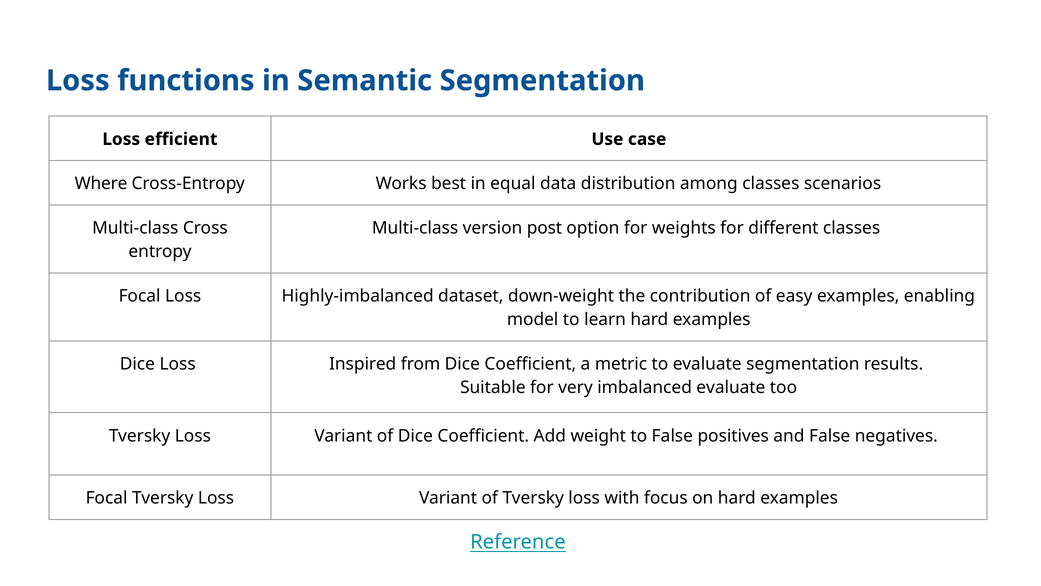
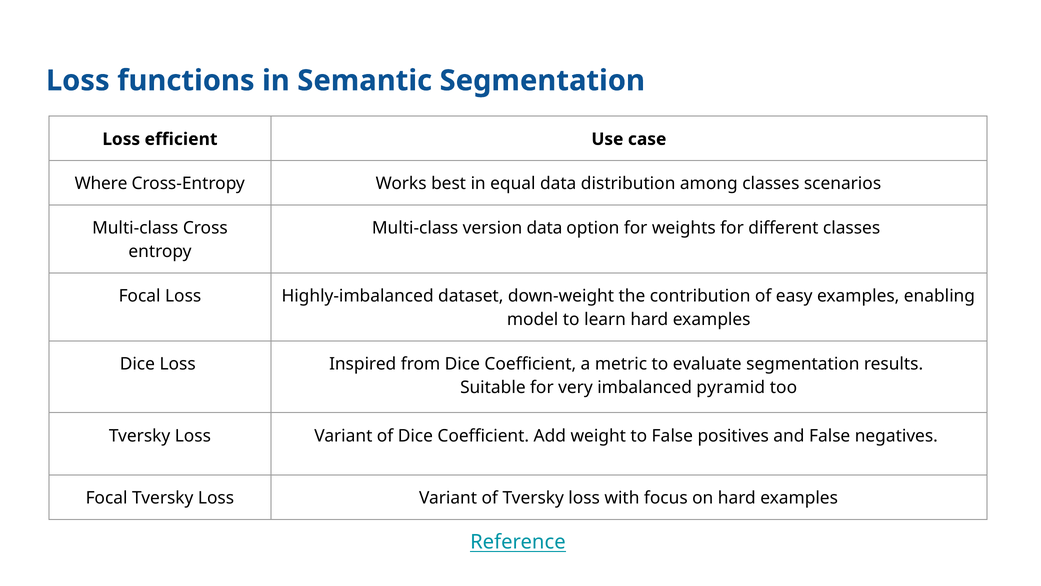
version post: post -> data
imbalanced evaluate: evaluate -> pyramid
